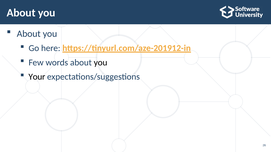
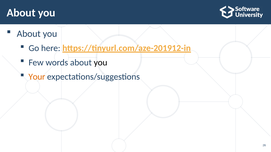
Your colour: black -> orange
